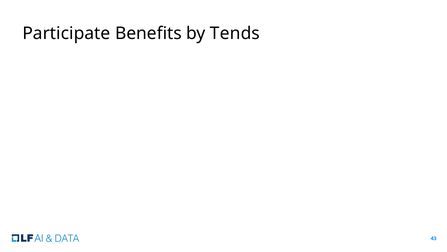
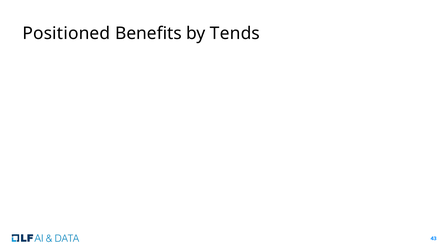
Participate: Participate -> Positioned
